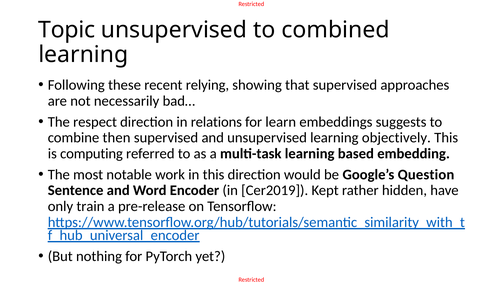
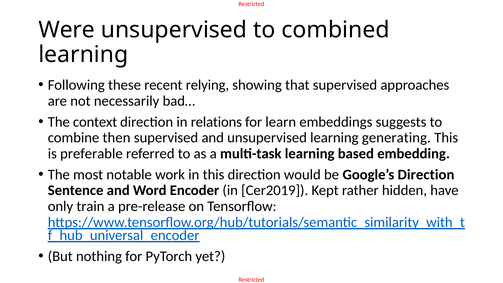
Topic: Topic -> Were
respect: respect -> context
objectively: objectively -> generating
computing: computing -> preferable
Google’s Question: Question -> Direction
